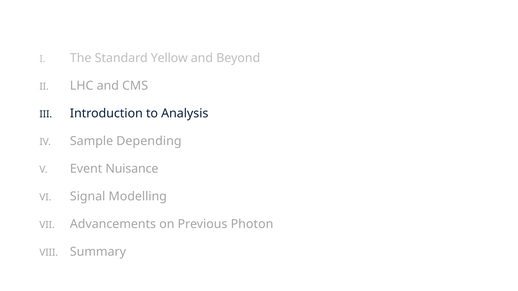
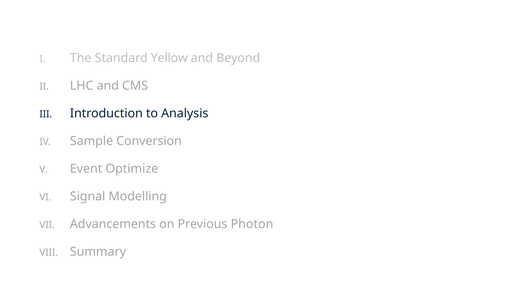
Depending: Depending -> Conversion
Nuisance: Nuisance -> Optimize
